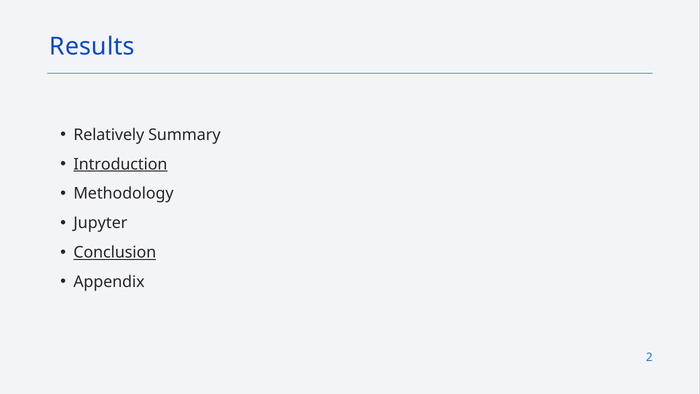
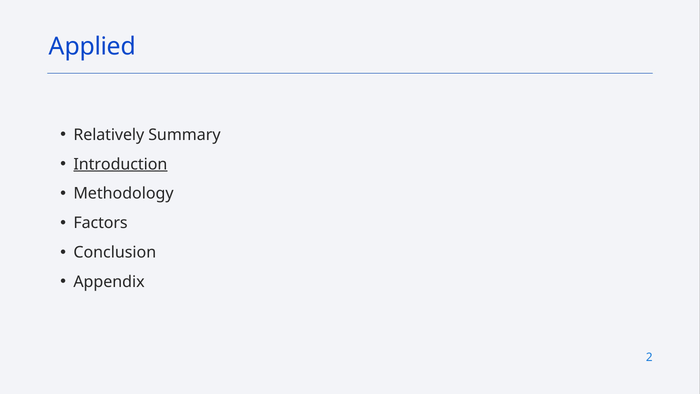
Results: Results -> Applied
Jupyter: Jupyter -> Factors
Conclusion underline: present -> none
